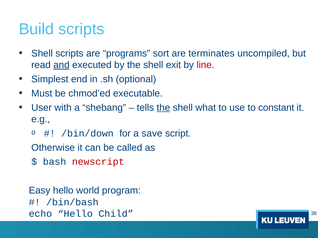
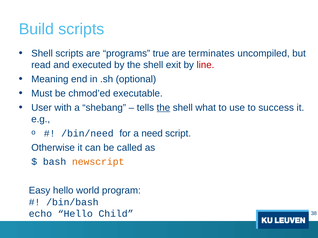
sort: sort -> true
and underline: present -> none
Simplest: Simplest -> Meaning
constant: constant -> success
/bin/down: /bin/down -> /bin/need
save: save -> need
newscript colour: red -> orange
